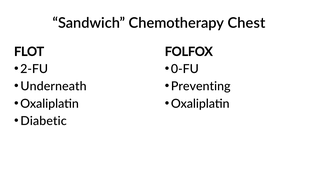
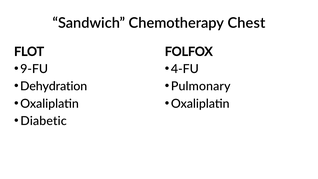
2-FU: 2-FU -> 9-FU
0-FU: 0-FU -> 4-FU
Underneath: Underneath -> Dehydration
Preventing: Preventing -> Pulmonary
